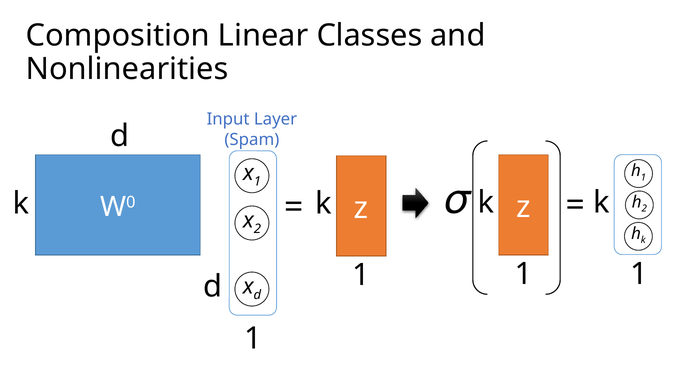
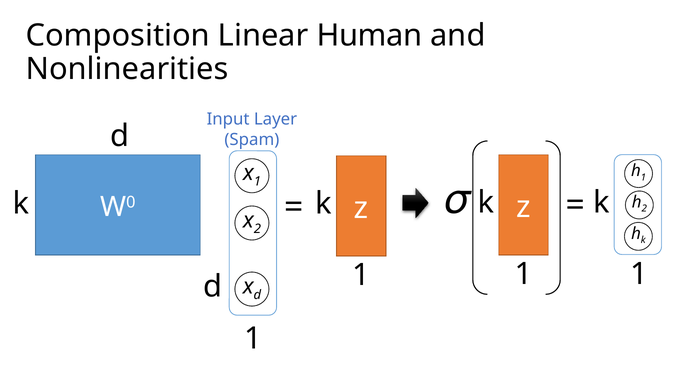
Classes: Classes -> Human
